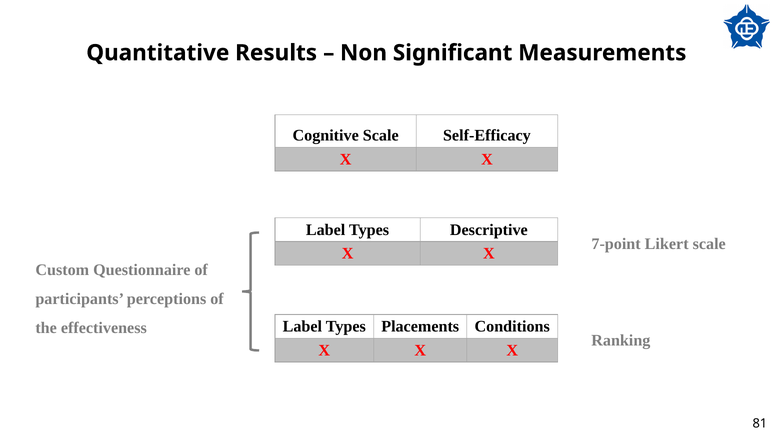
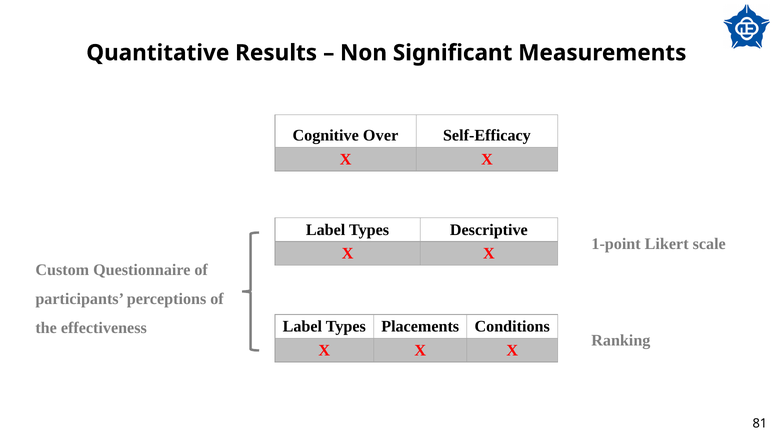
Cognitive Scale: Scale -> Over
7-point: 7-point -> 1-point
